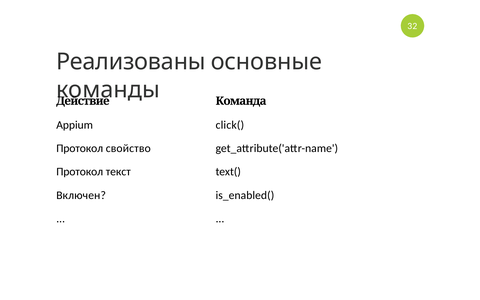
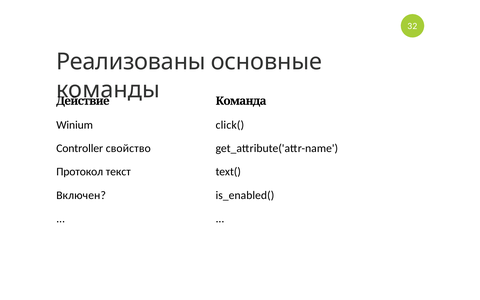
Appium: Appium -> Winium
Протокол at (80, 148): Протокол -> Controller
